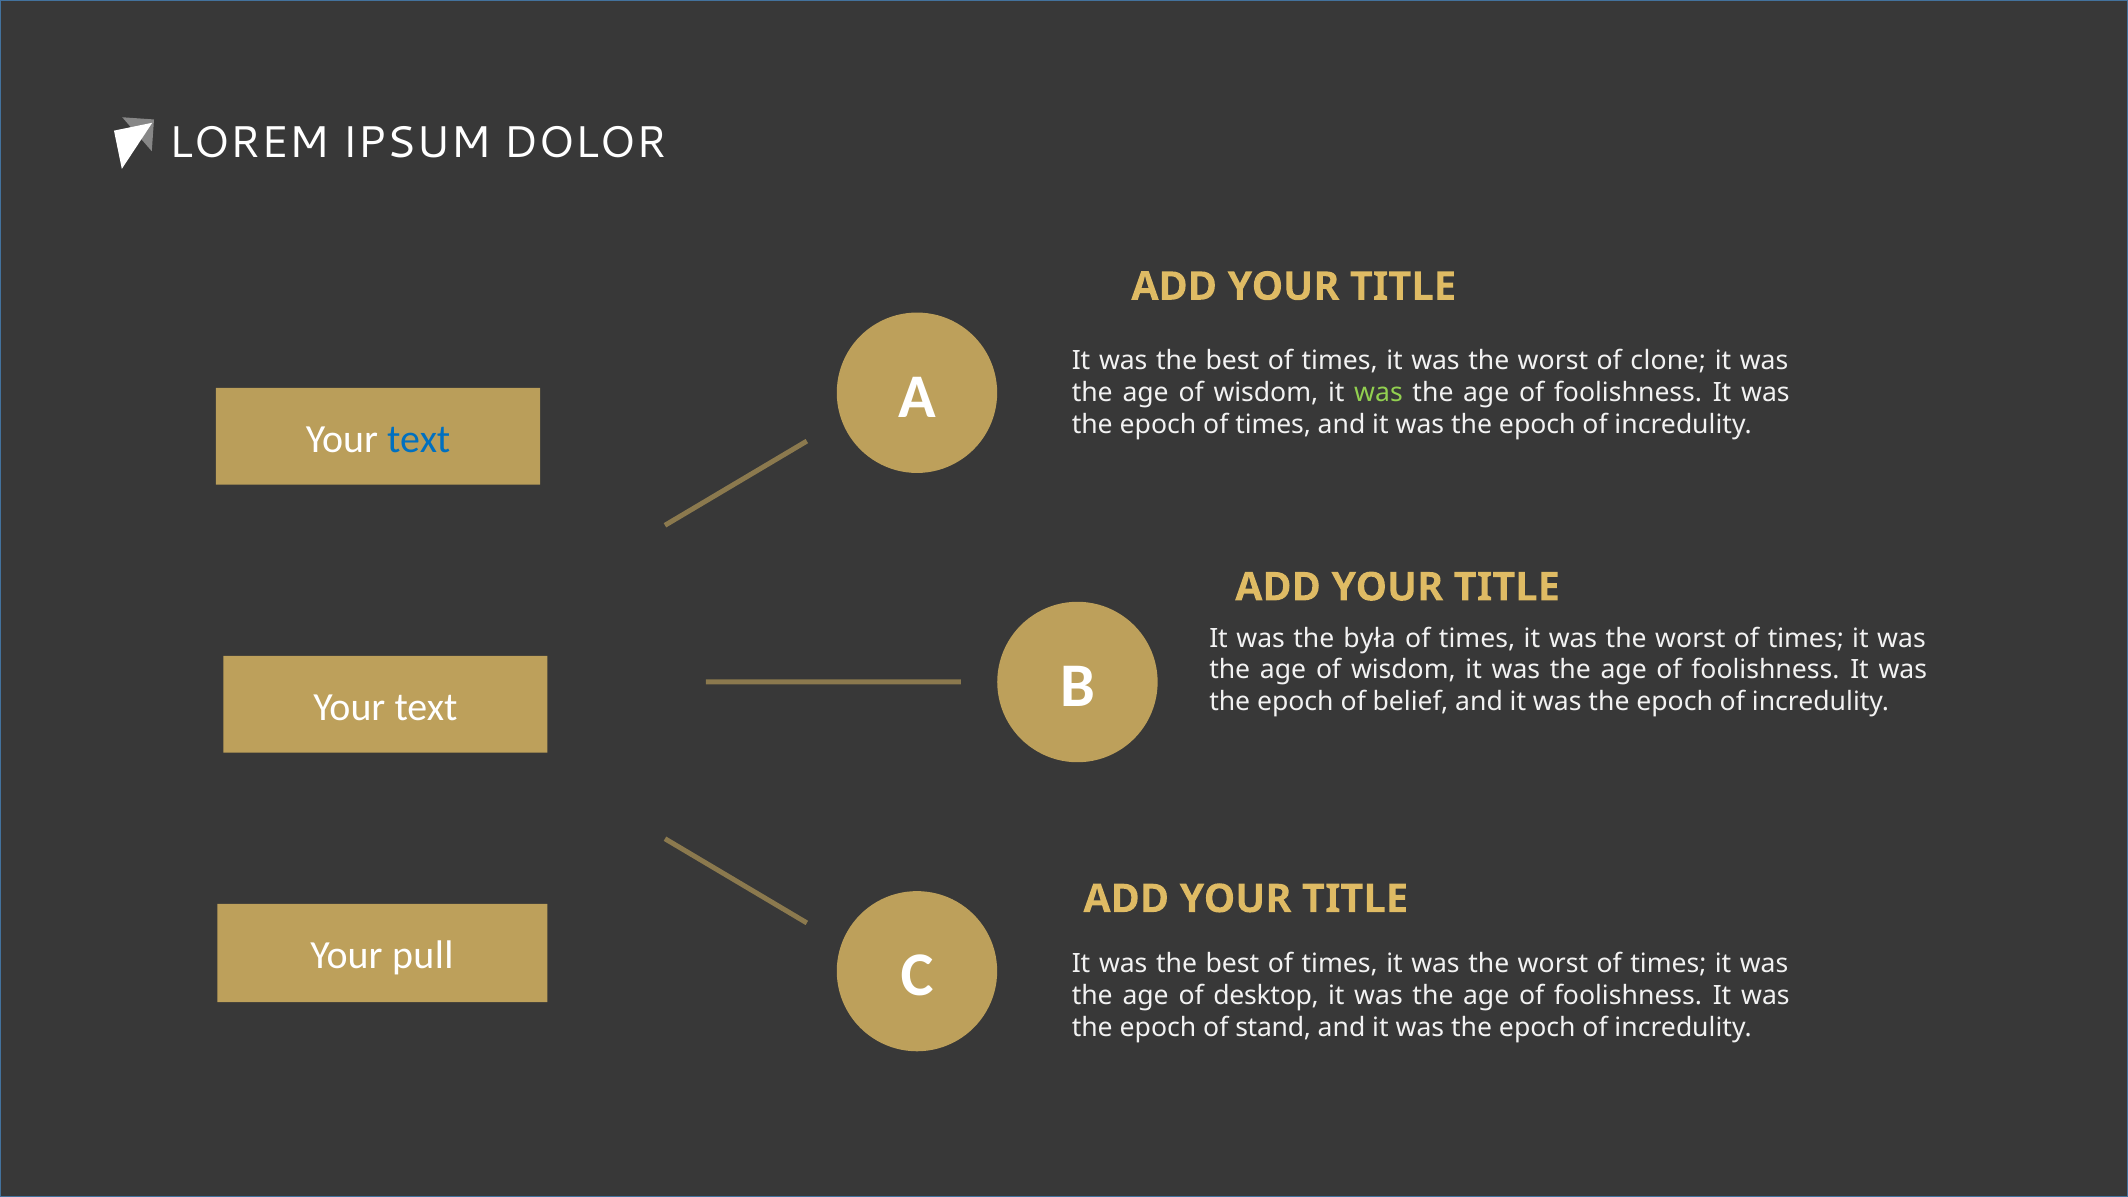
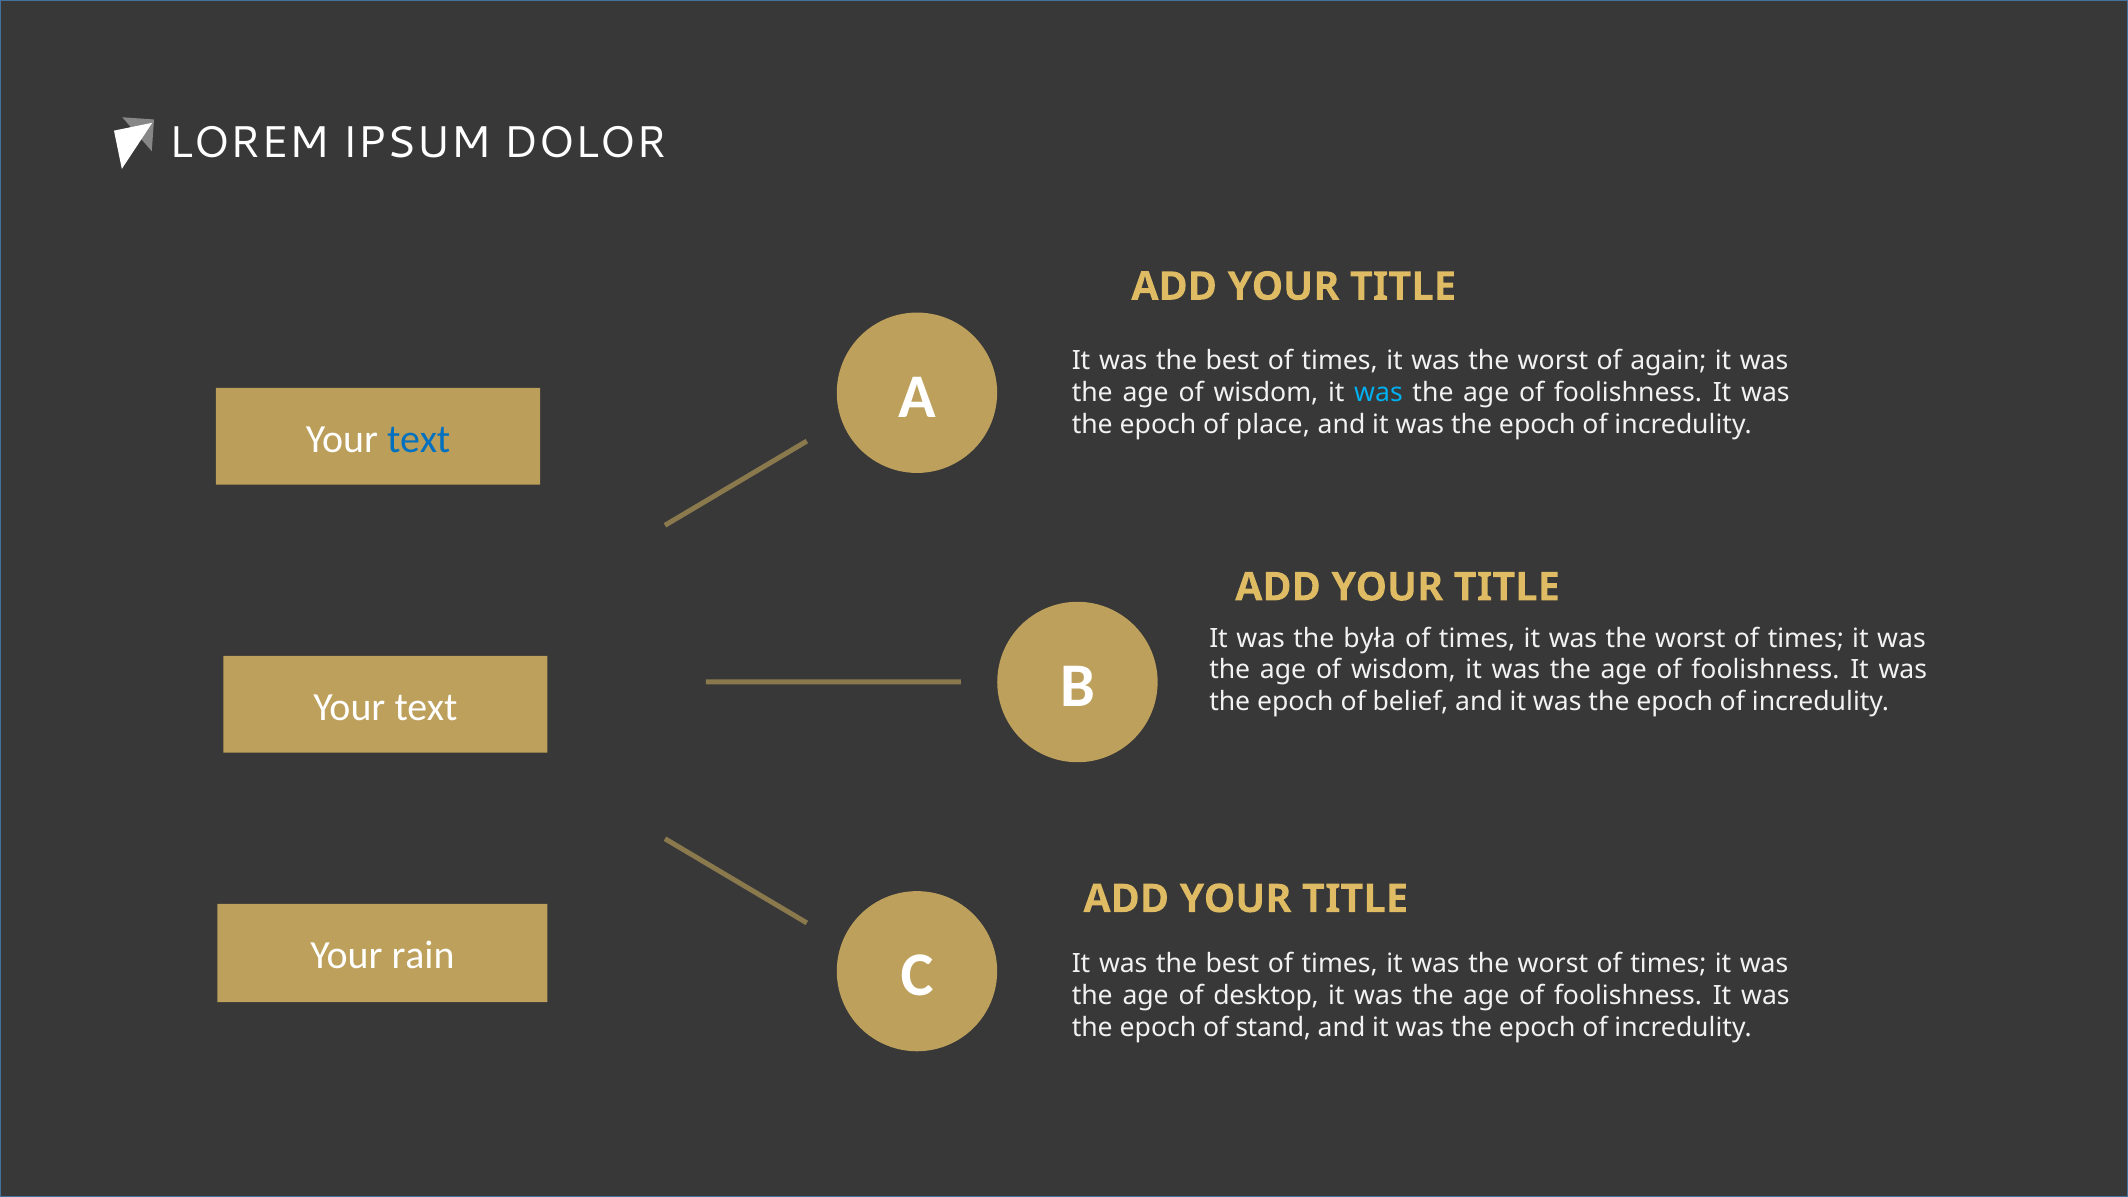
clone: clone -> again
was at (1378, 393) colour: light green -> light blue
epoch of times: times -> place
pull: pull -> rain
